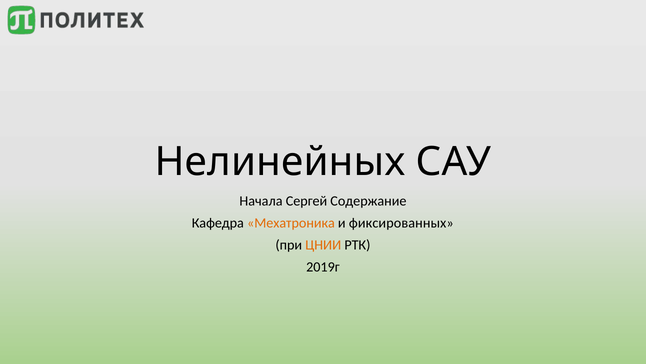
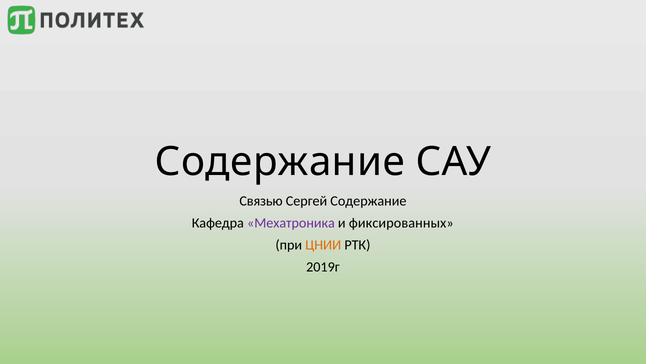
Нелинейных at (280, 161): Нелинейных -> Содержание
Начала: Начала -> Связью
Мехатроника colour: orange -> purple
